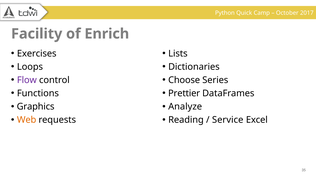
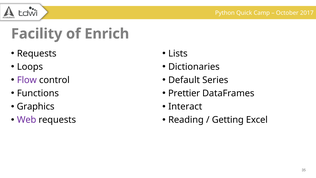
Exercises at (37, 53): Exercises -> Requests
Choose: Choose -> Default
Analyze: Analyze -> Interact
Web colour: orange -> purple
Service: Service -> Getting
